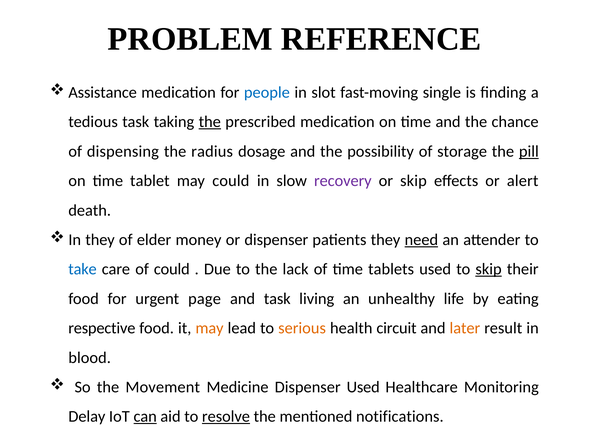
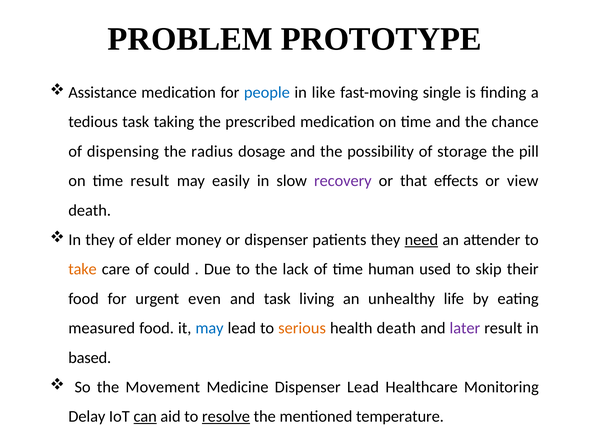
REFERENCE: REFERENCE -> PROTOTYPE
slot: slot -> like
the at (210, 122) underline: present -> none
pill underline: present -> none
time tablet: tablet -> result
may could: could -> easily
or skip: skip -> that
alert: alert -> view
take colour: blue -> orange
tablets: tablets -> human
skip at (489, 269) underline: present -> none
page: page -> even
respective: respective -> measured
may at (209, 328) colour: orange -> blue
health circuit: circuit -> death
later colour: orange -> purple
blood: blood -> based
Dispenser Used: Used -> Lead
notifications: notifications -> temperature
